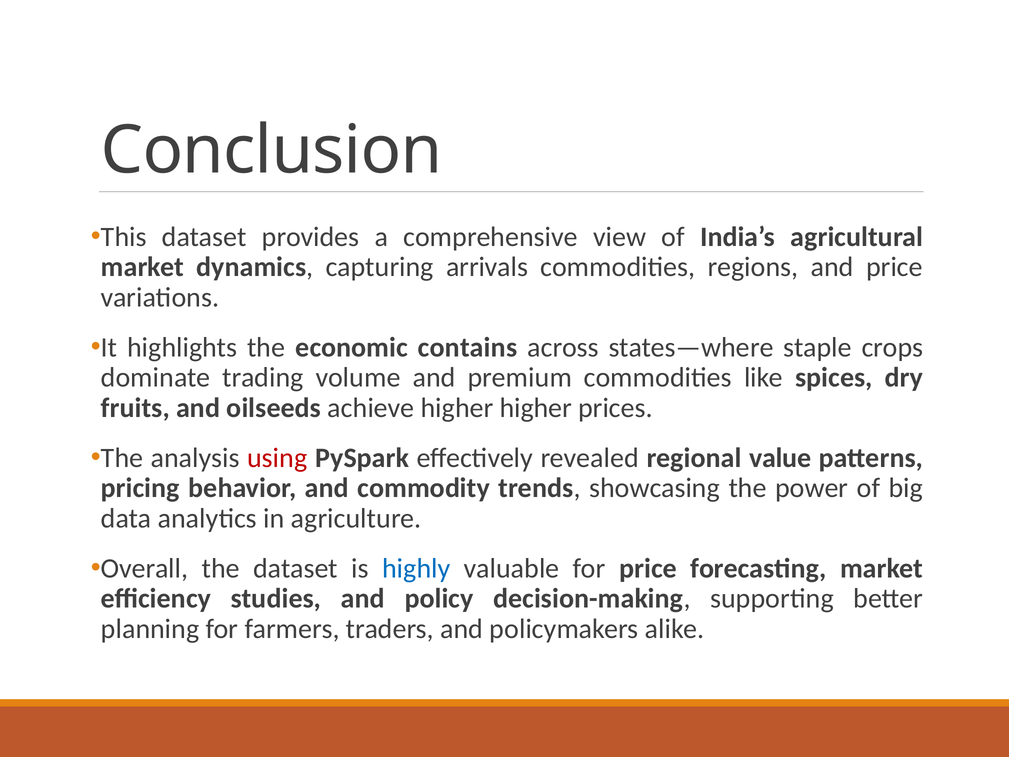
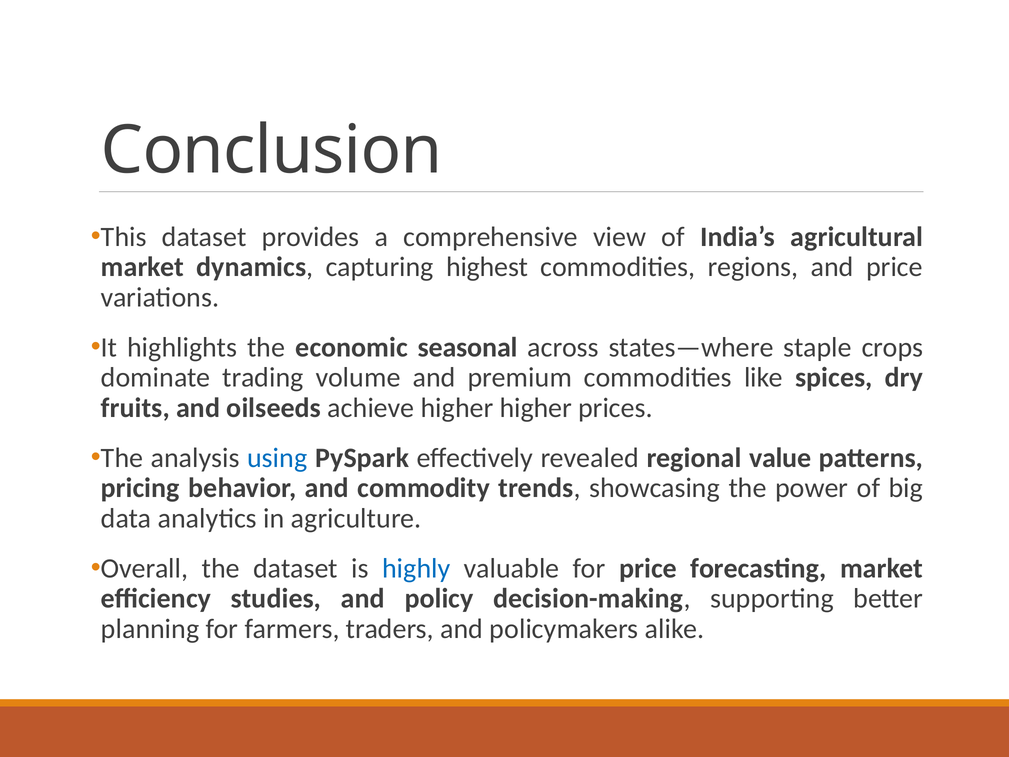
arrivals: arrivals -> highest
contains: contains -> seasonal
using colour: red -> blue
